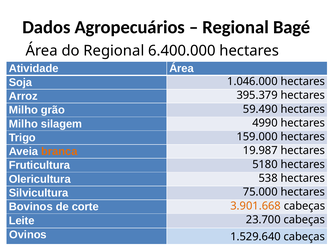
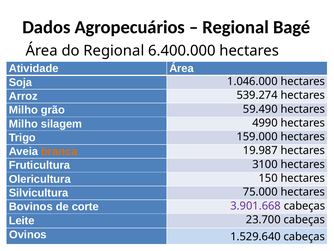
395.379: 395.379 -> 539.274
5180: 5180 -> 3100
538: 538 -> 150
3.901.668 colour: orange -> purple
